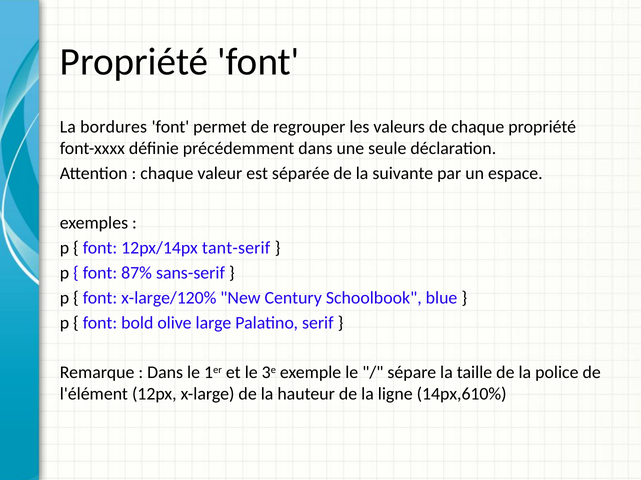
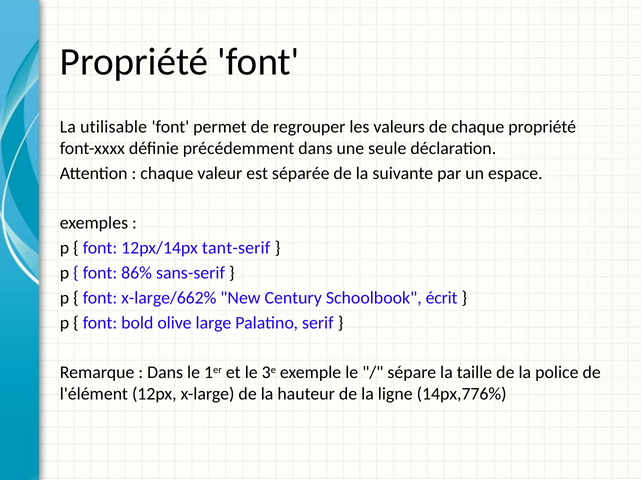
bordures: bordures -> utilisable
87%: 87% -> 86%
x-large/120%: x-large/120% -> x-large/662%
blue: blue -> écrit
14px,610%: 14px,610% -> 14px,776%
